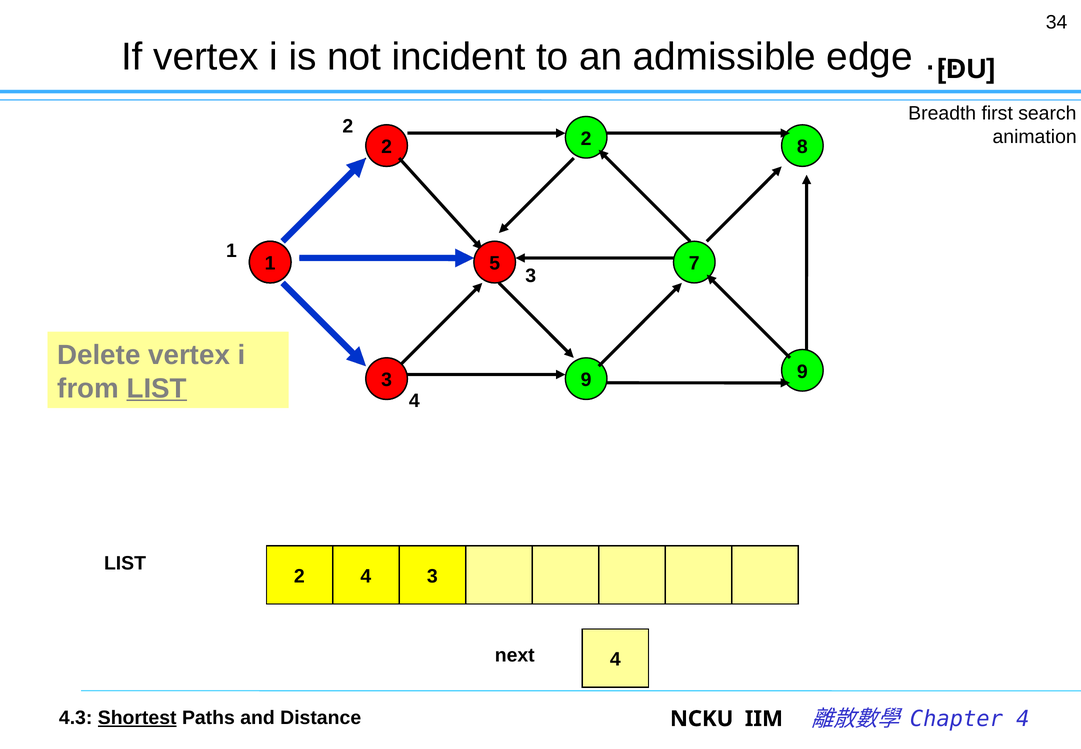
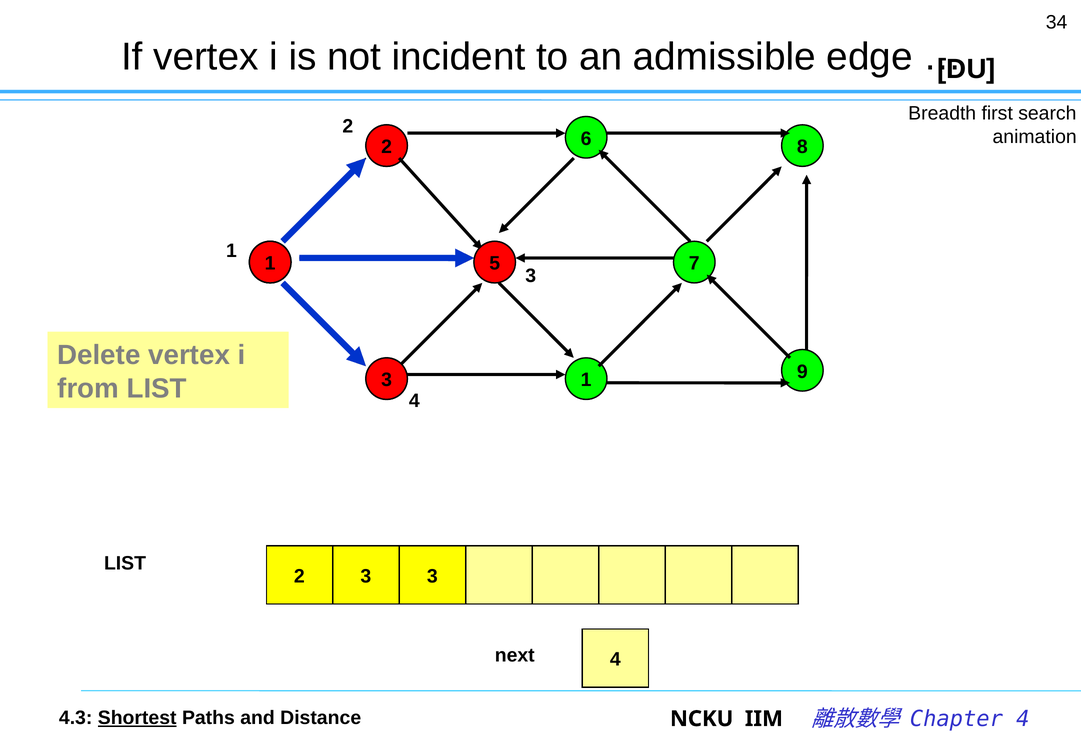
2 at (586, 138): 2 -> 6
9 at (586, 380): 9 -> 1
LIST at (157, 388) underline: present -> none
2 4: 4 -> 3
